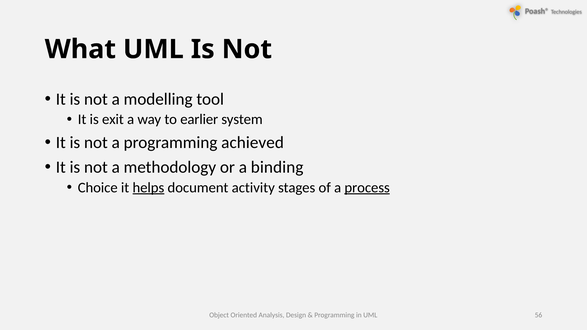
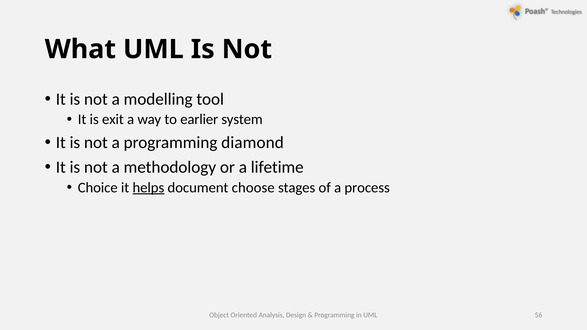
achieved: achieved -> diamond
binding: binding -> lifetime
activity: activity -> choose
process underline: present -> none
